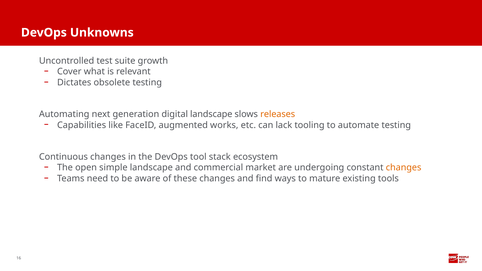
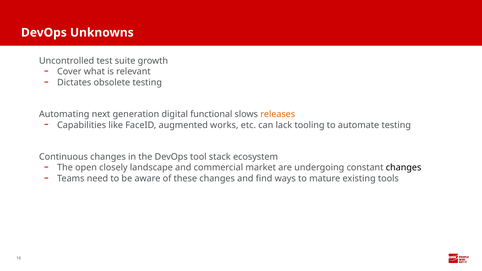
digital landscape: landscape -> functional
simple: simple -> closely
changes at (404, 168) colour: orange -> black
